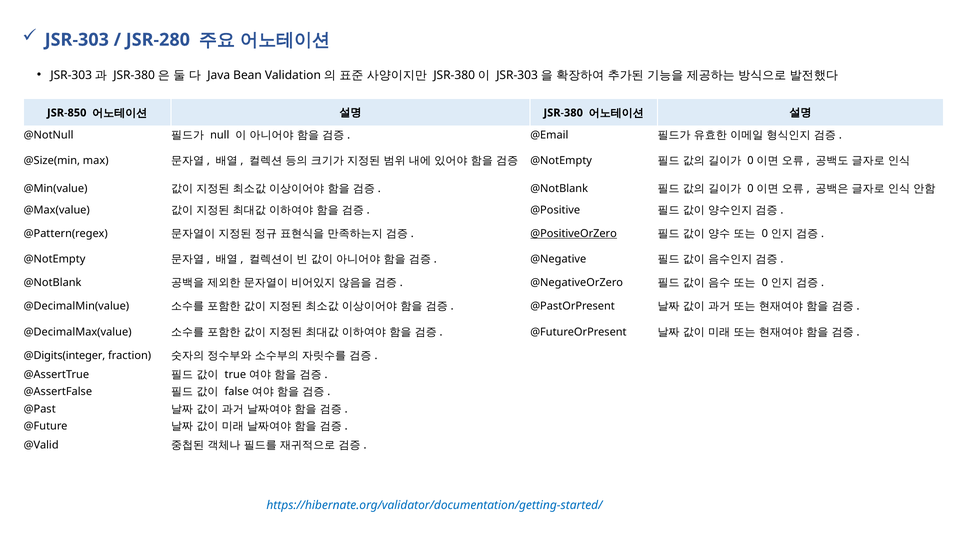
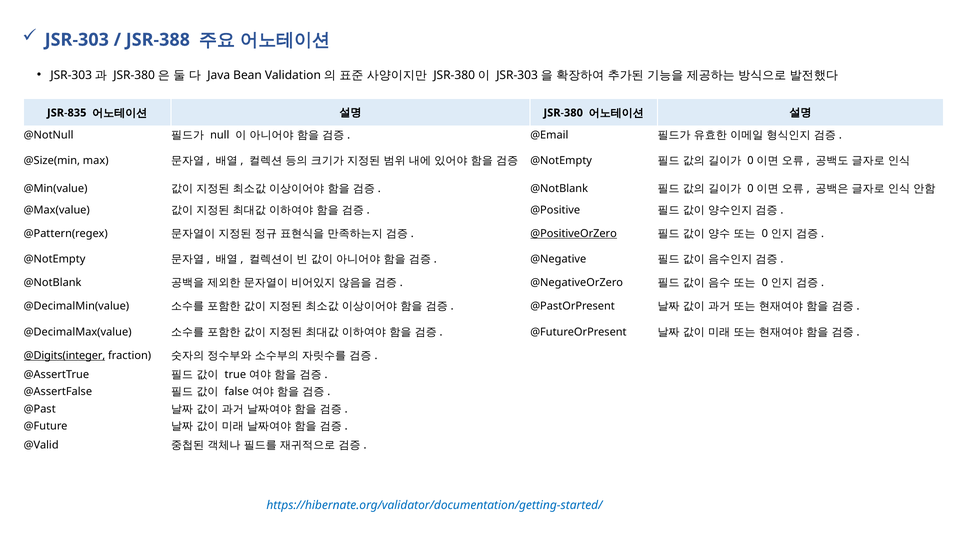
JSR-280: JSR-280 -> JSR-388
JSR-850: JSR-850 -> JSR-835
@Digits(integer underline: none -> present
